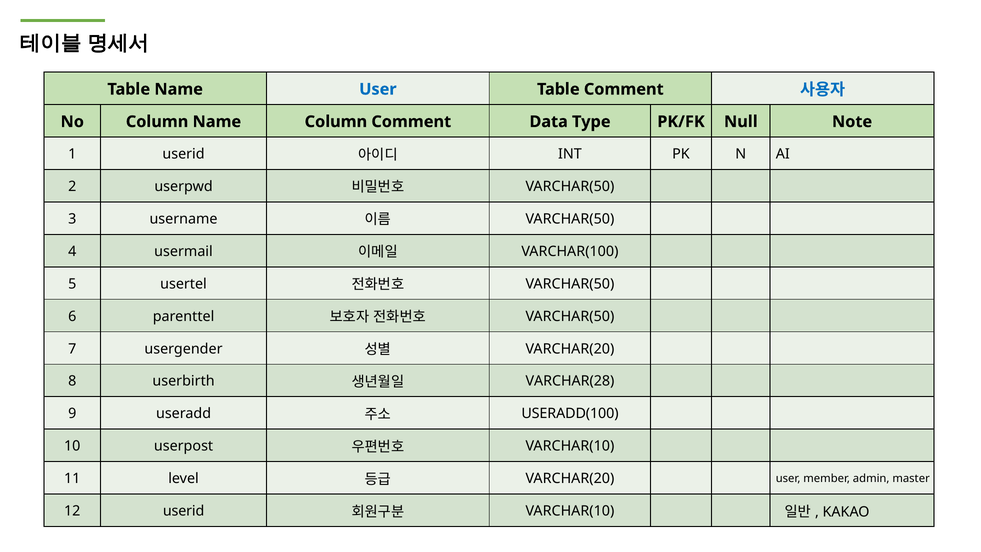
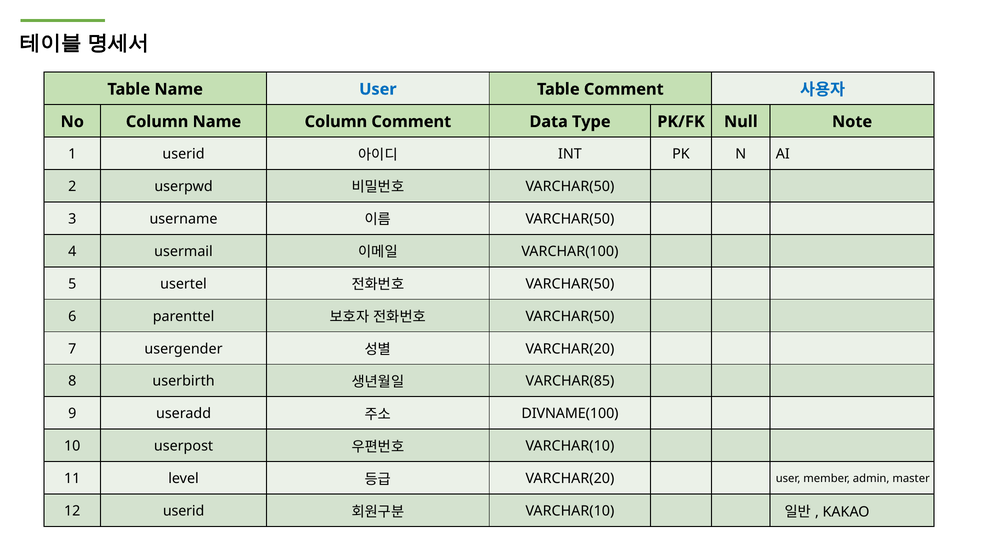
VARCHAR(28: VARCHAR(28 -> VARCHAR(85
USERADD(100: USERADD(100 -> DIVNAME(100
